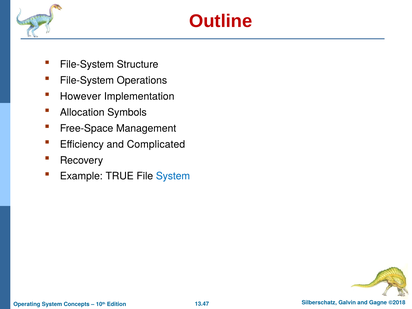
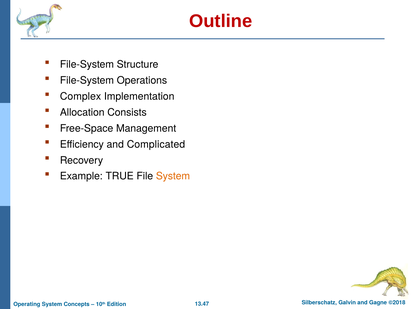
However: However -> Complex
Symbols: Symbols -> Consists
System at (173, 176) colour: blue -> orange
